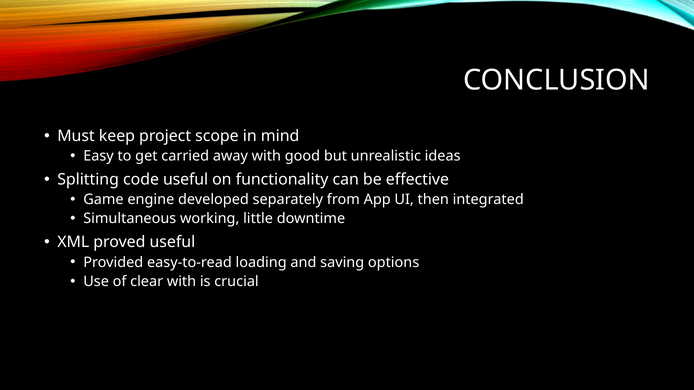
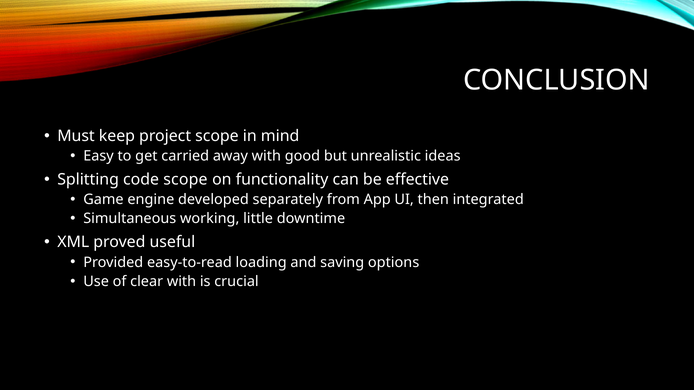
code useful: useful -> scope
